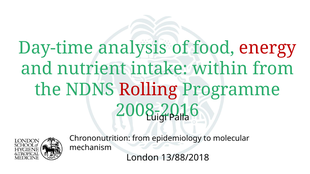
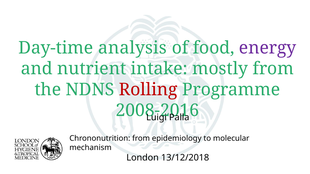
energy colour: red -> purple
within: within -> mostly
13/88/2018: 13/88/2018 -> 13/12/2018
